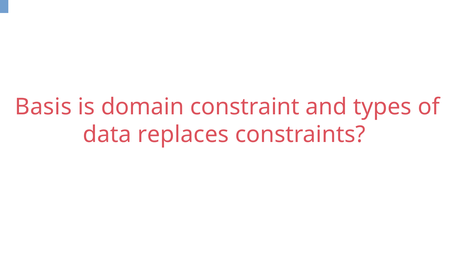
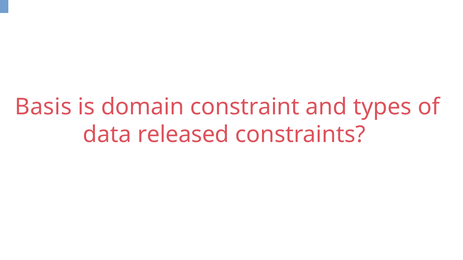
replaces: replaces -> released
